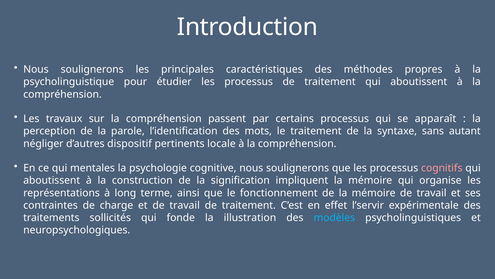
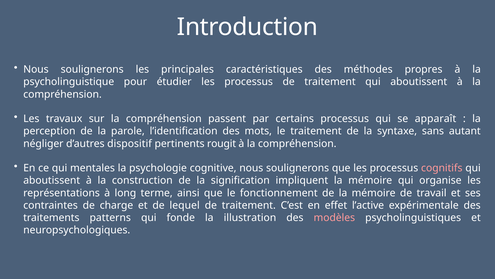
locale: locale -> rougit
et de travail: travail -> lequel
l’servir: l’servir -> l’active
sollicités: sollicités -> patterns
modèles colour: light blue -> pink
